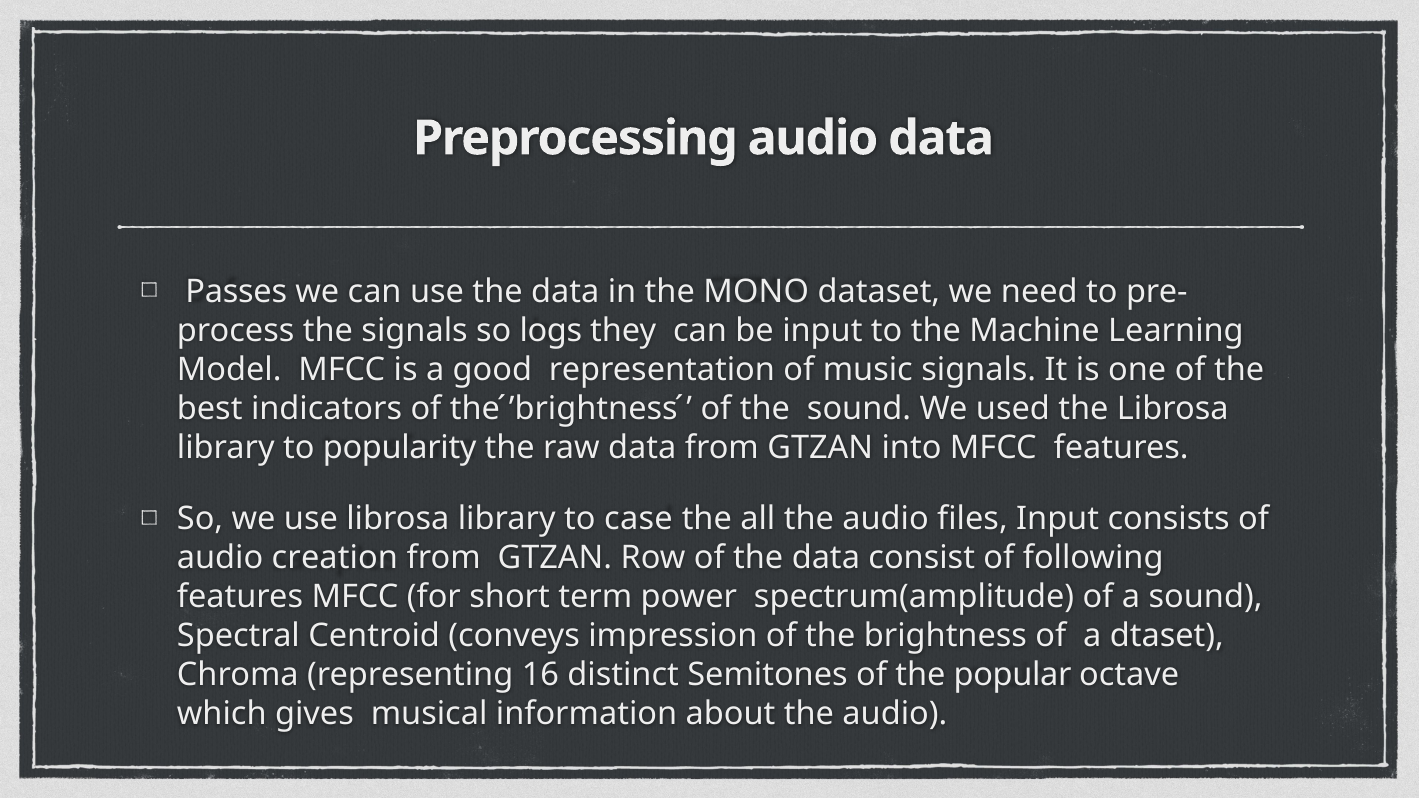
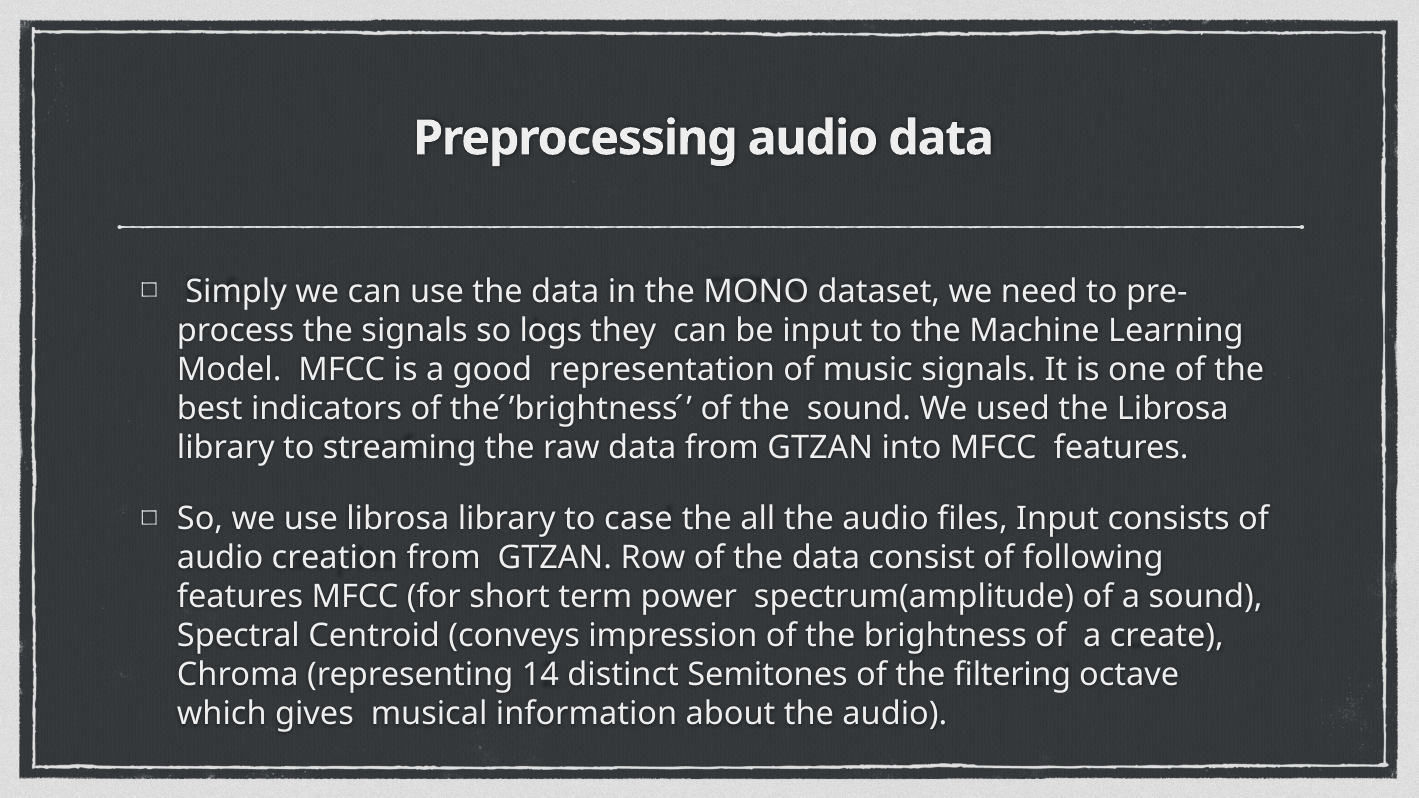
Passes: Passes -> Simply
popularity: popularity -> streaming
dtaset: dtaset -> create
16: 16 -> 14
popular: popular -> filtering
